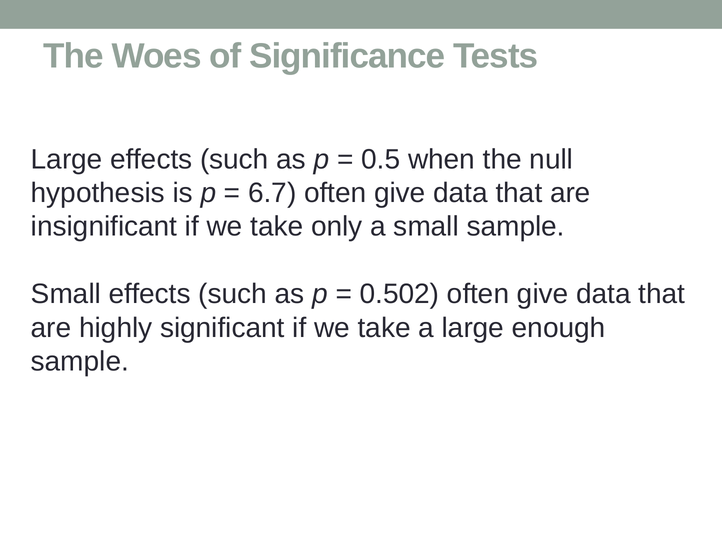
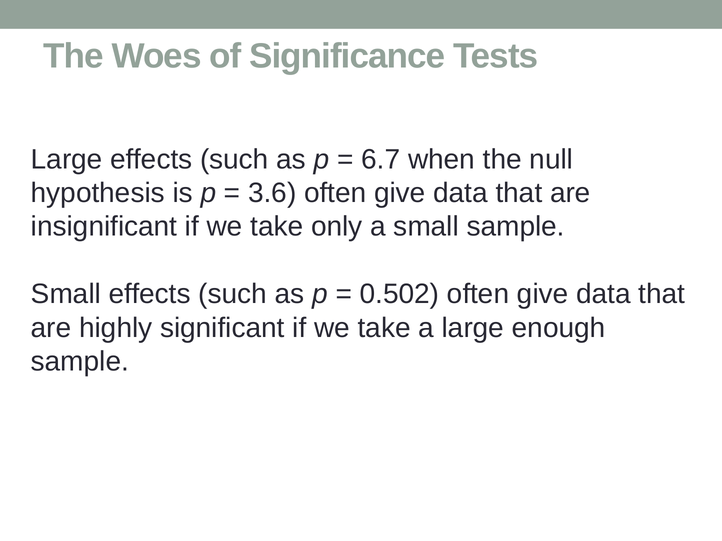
0.5: 0.5 -> 6.7
6.7: 6.7 -> 3.6
